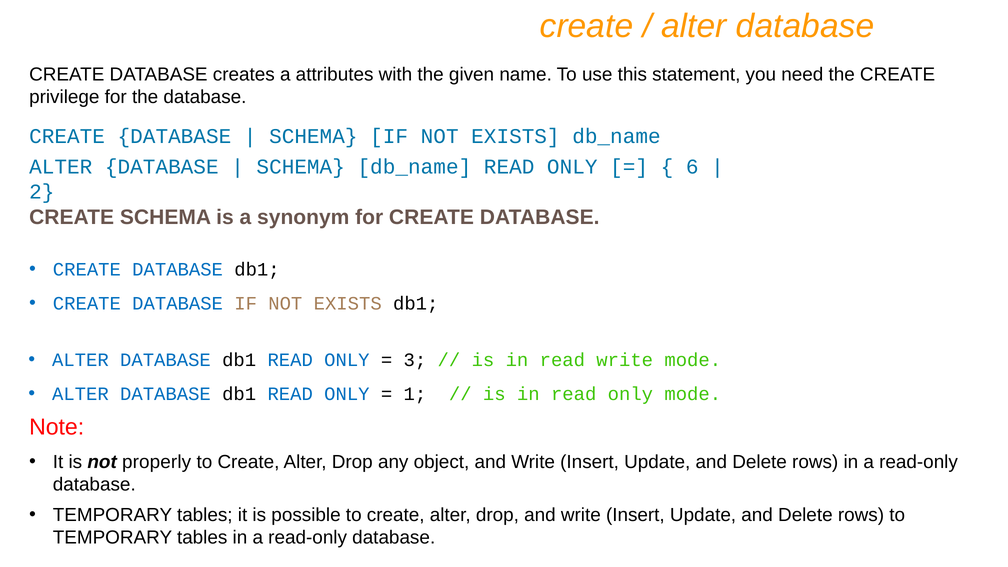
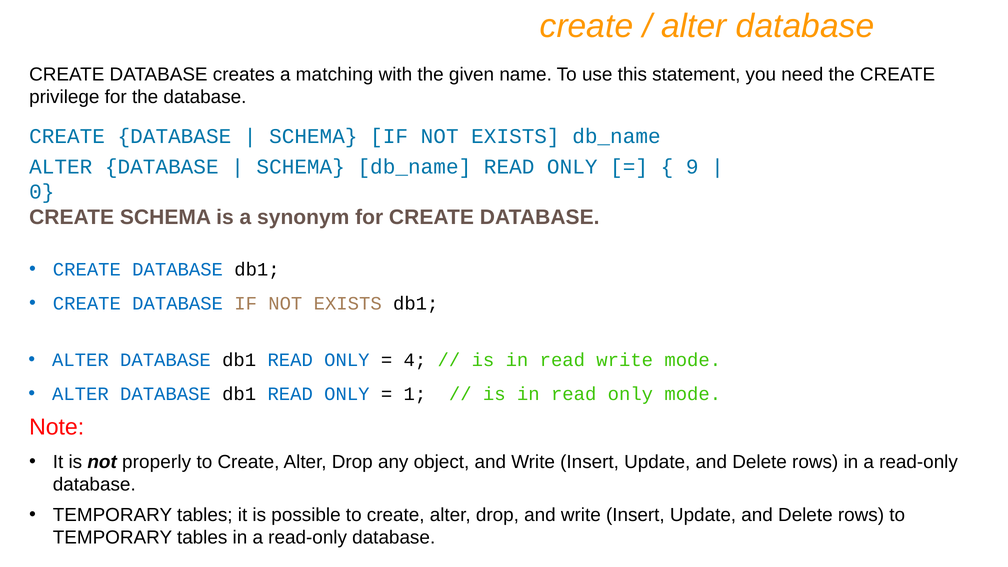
attributes: attributes -> matching
6: 6 -> 9
2: 2 -> 0
3: 3 -> 4
